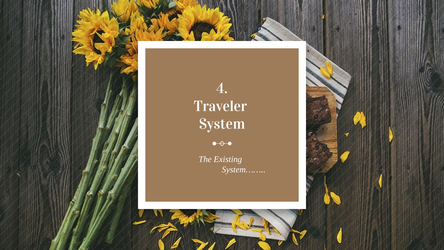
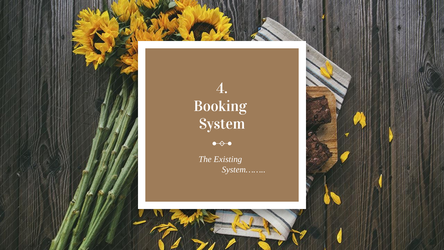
Traveler: Traveler -> Booking
